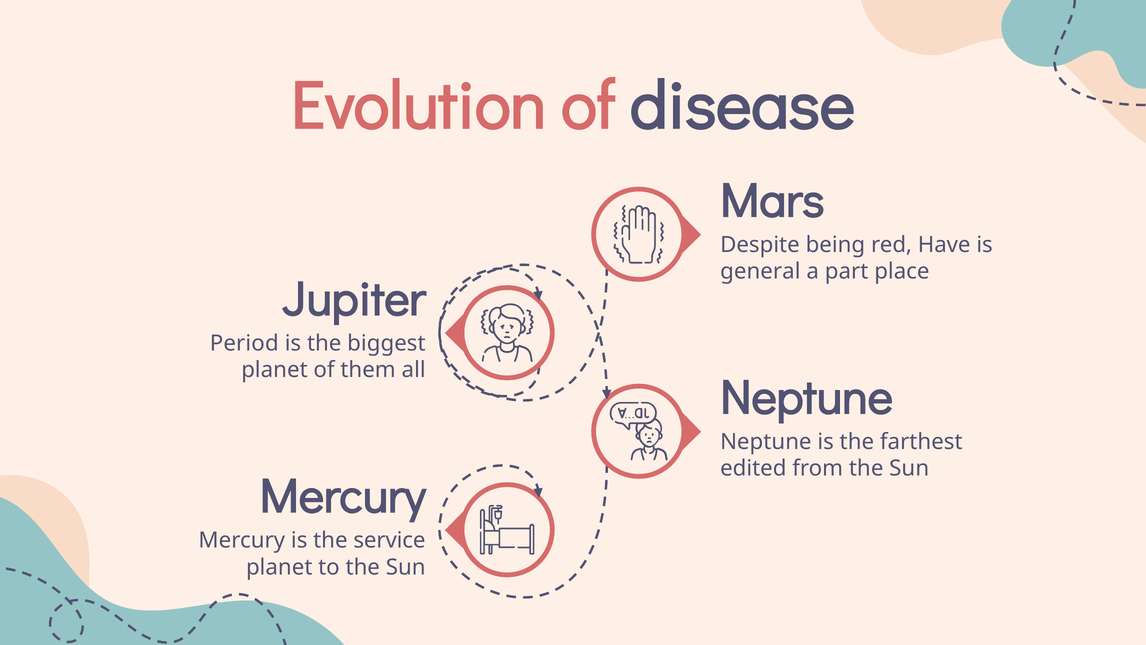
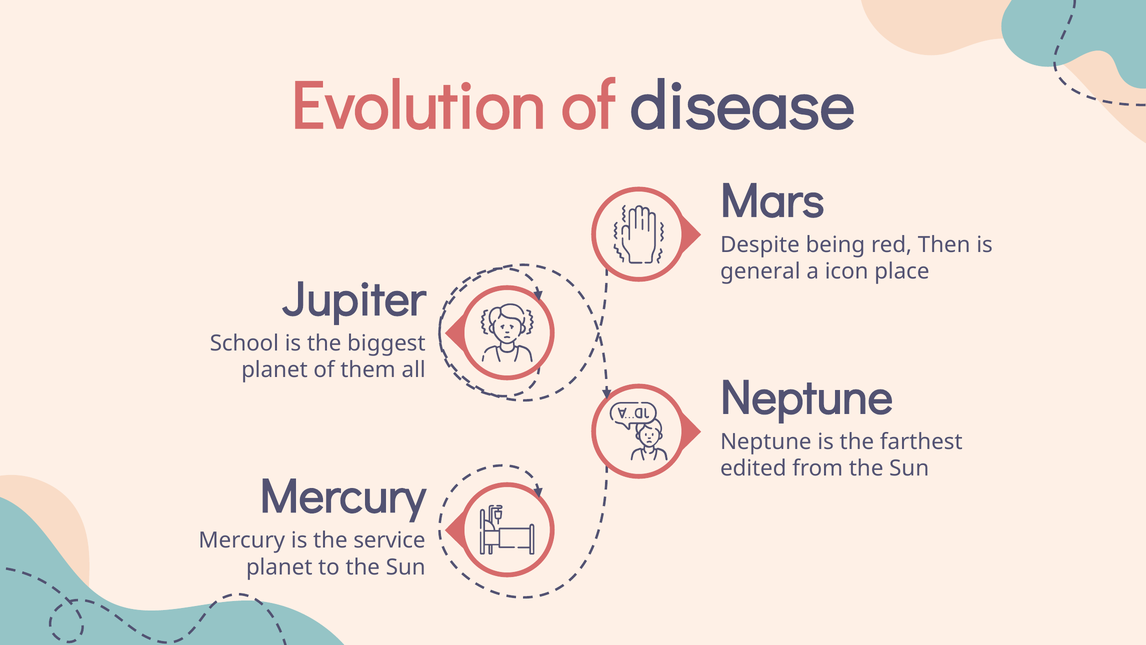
Have: Have -> Then
part: part -> icon
Period: Period -> School
